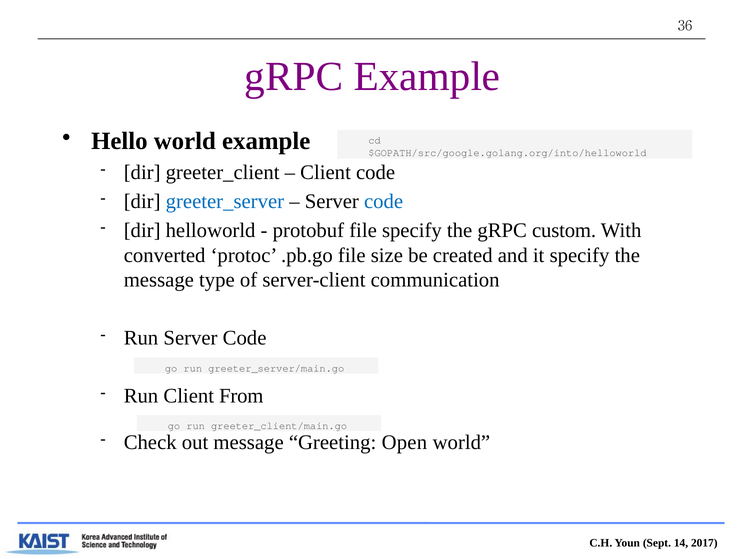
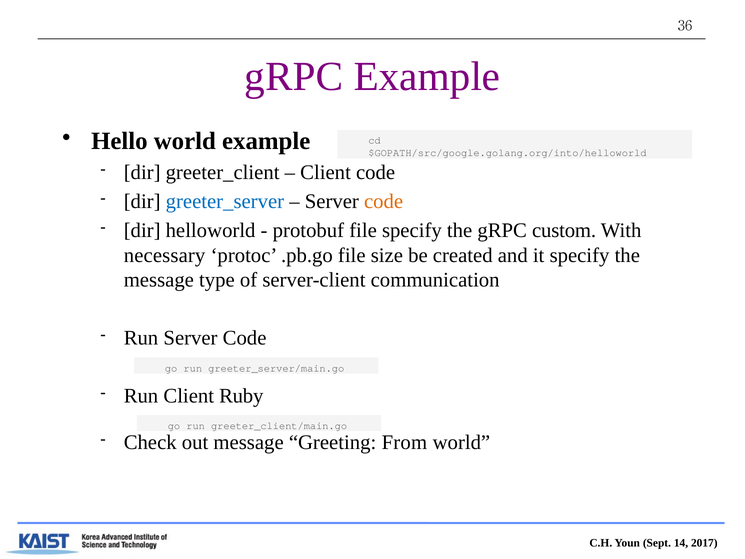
code at (384, 201) colour: blue -> orange
converted: converted -> necessary
From: From -> Ruby
Open: Open -> From
